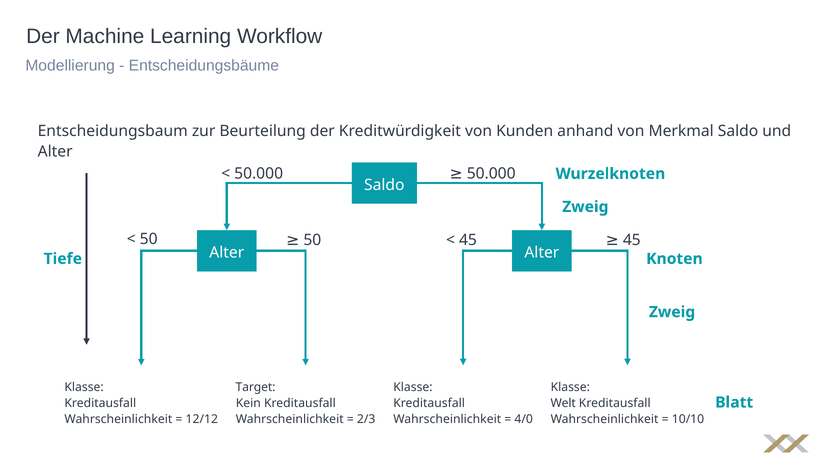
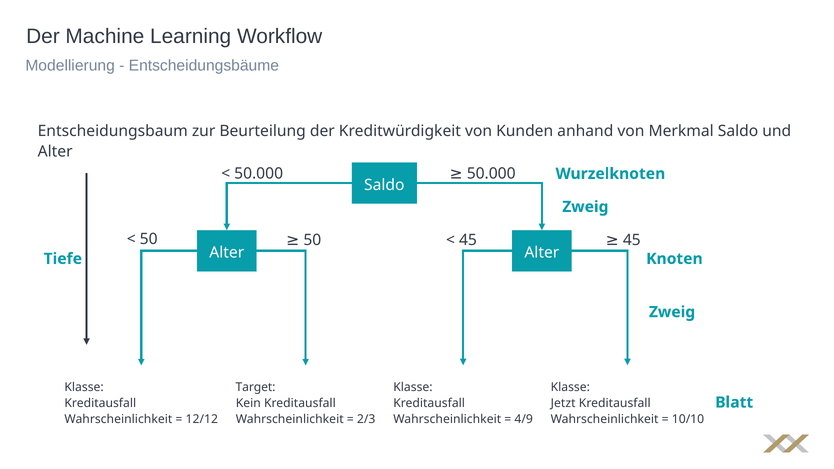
Welt: Welt -> Jetzt
4/0: 4/0 -> 4/9
